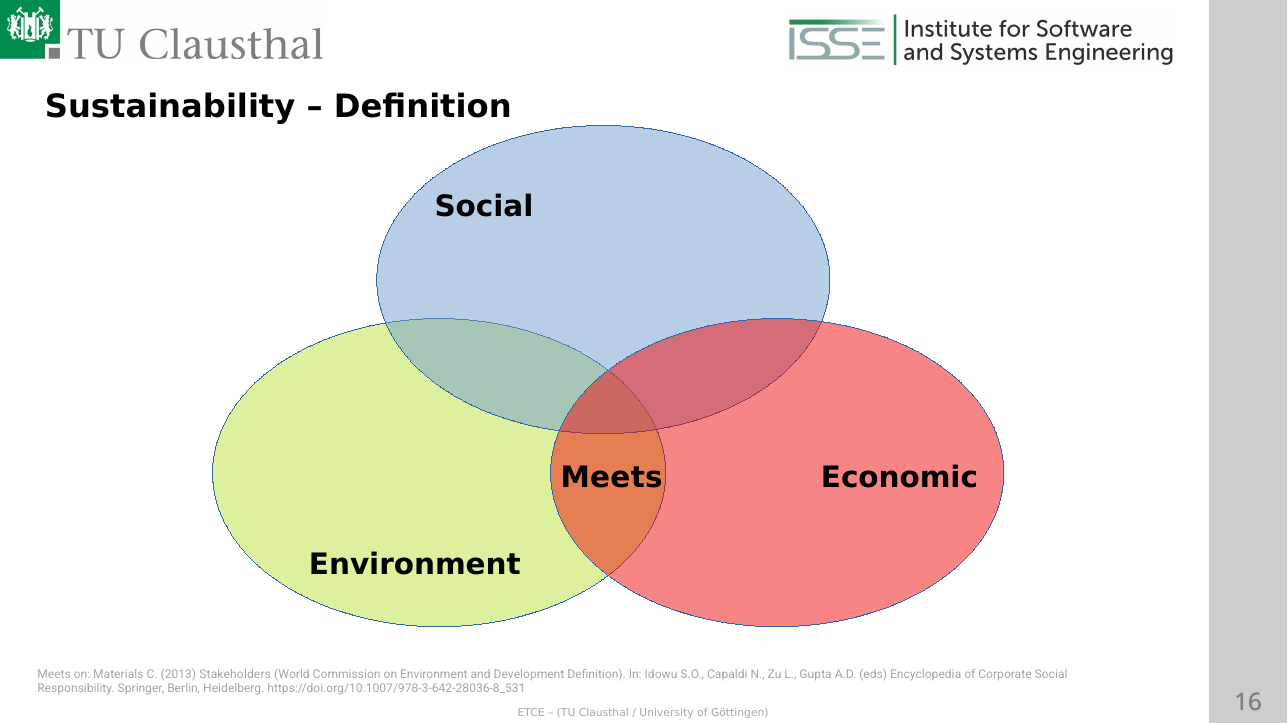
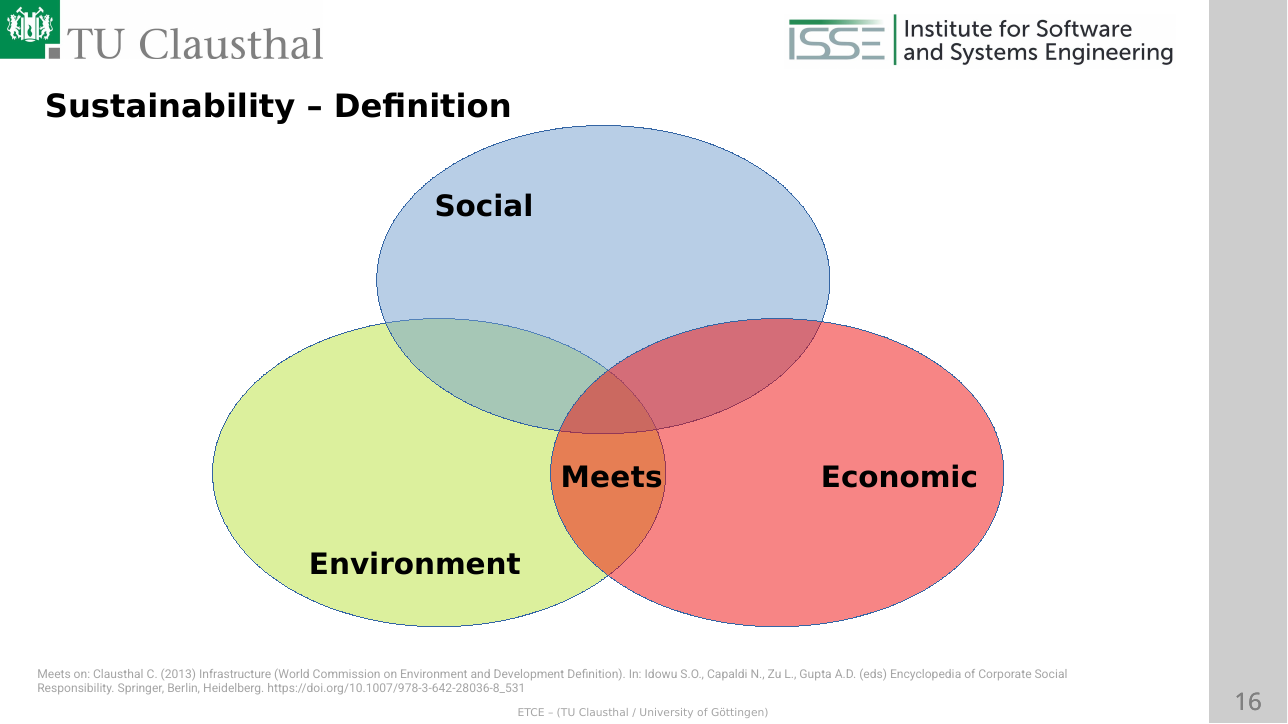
on Materials: Materials -> Clausthal
Stakeholders: Stakeholders -> Infrastructure
